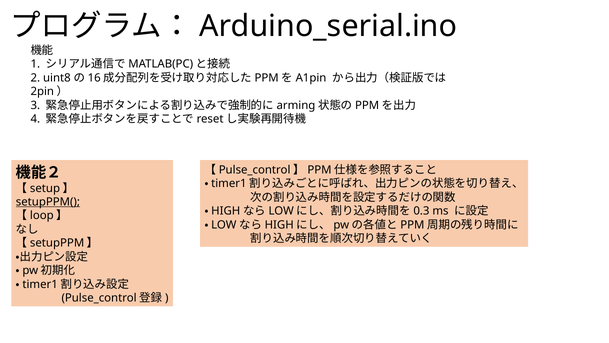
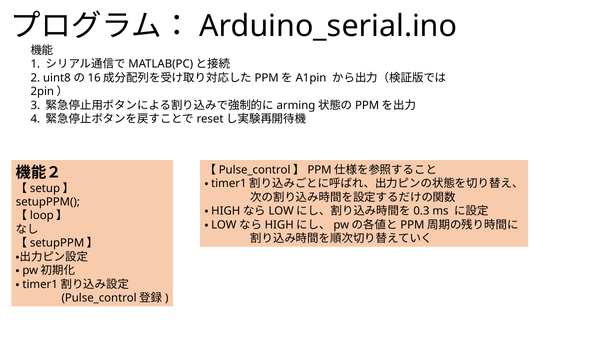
setupPPM( underline: present -> none
